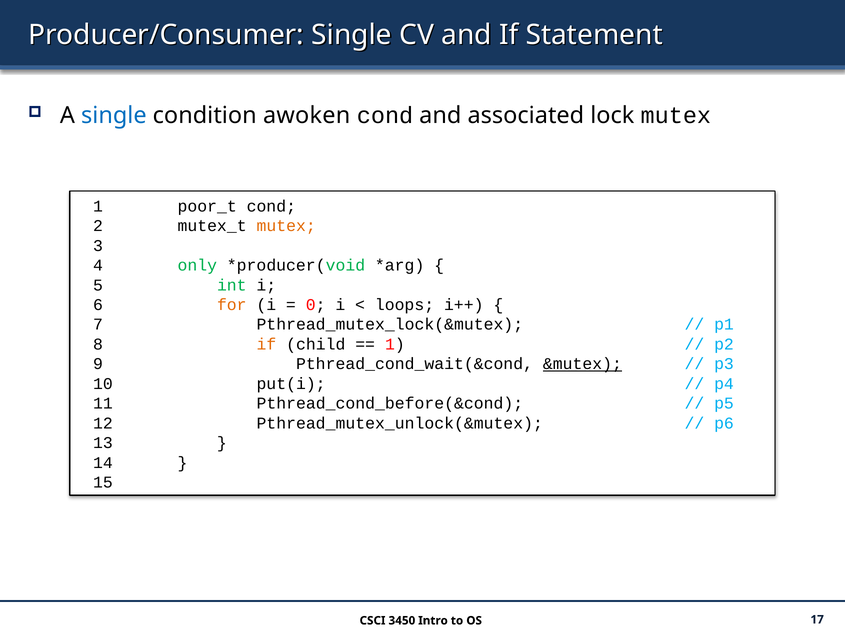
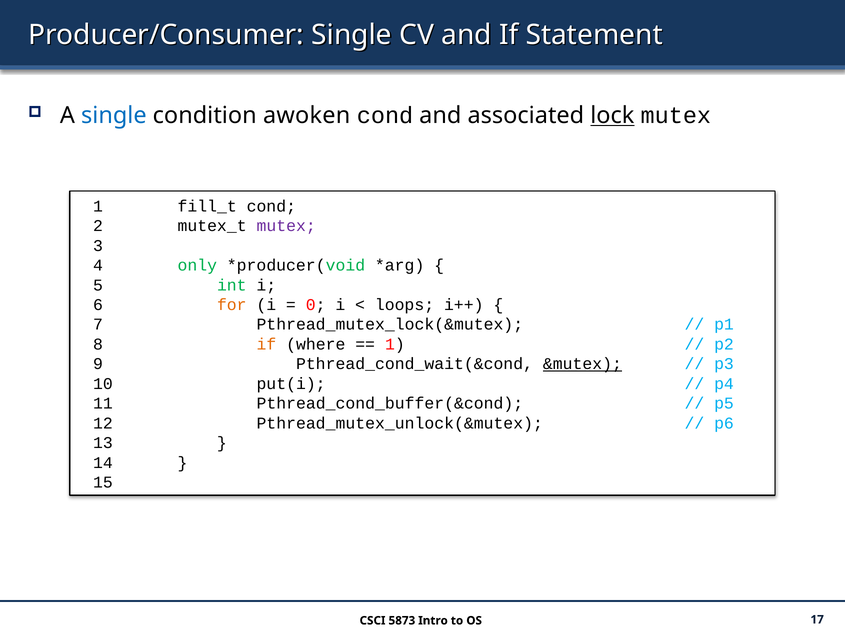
lock underline: none -> present
poor_t: poor_t -> fill_t
mutex at (286, 226) colour: orange -> purple
child: child -> where
Pthread_cond_before(&cond: Pthread_cond_before(&cond -> Pthread_cond_buffer(&cond
3450: 3450 -> 5873
